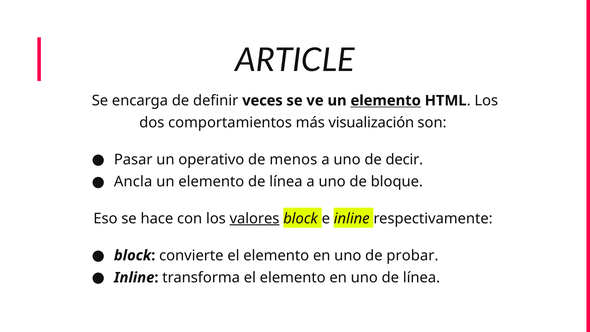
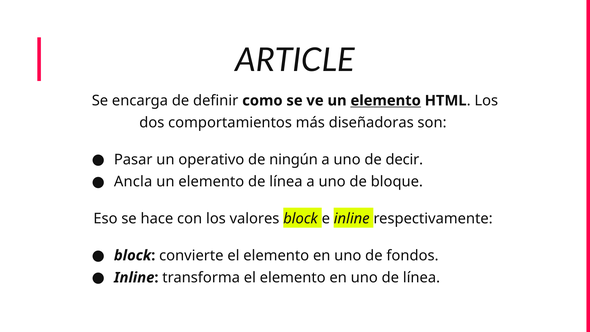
veces: veces -> como
visualización: visualización -> diseñadoras
menos: menos -> ningún
valores underline: present -> none
probar: probar -> fondos
